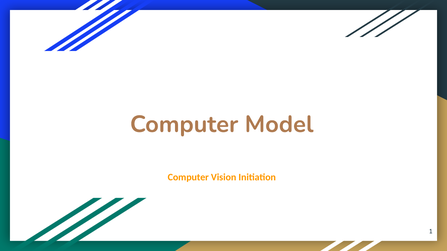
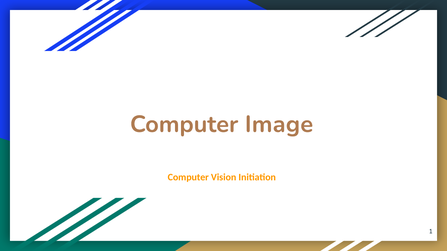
Model: Model -> Image
